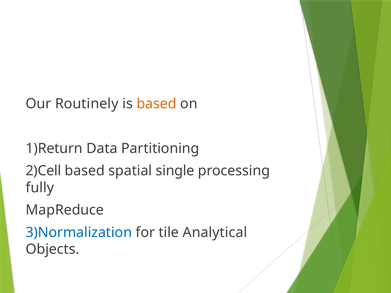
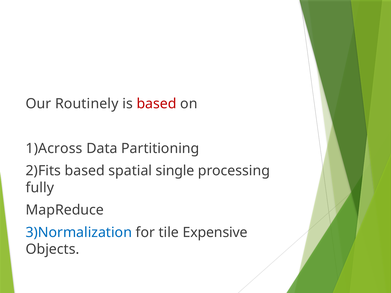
based at (157, 104) colour: orange -> red
1)Return: 1)Return -> 1)Across
2)Cell: 2)Cell -> 2)Fits
Analytical: Analytical -> Expensive
